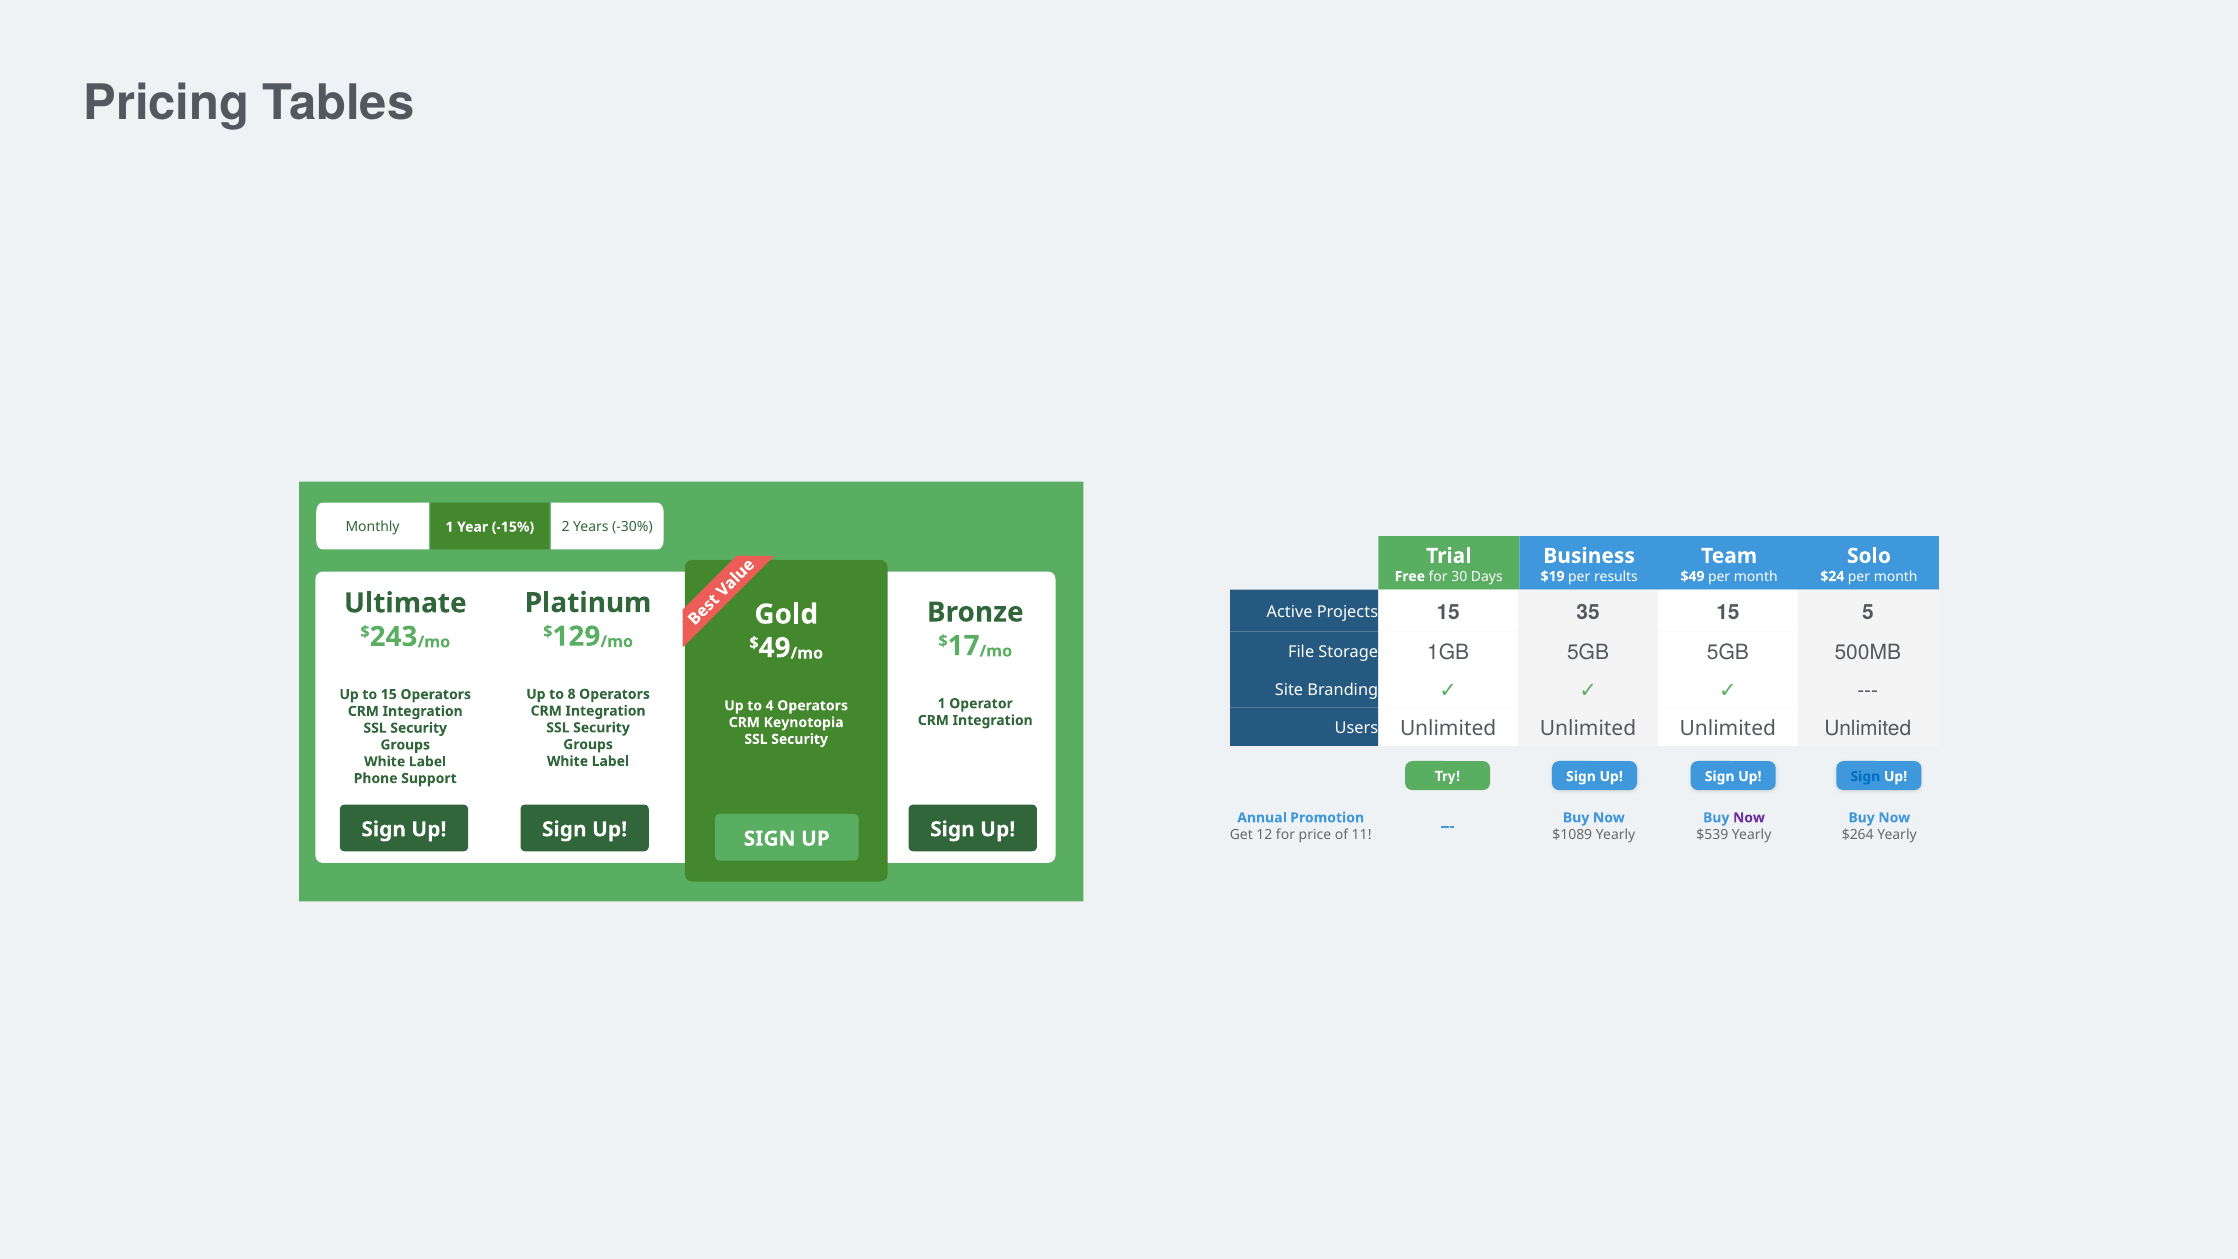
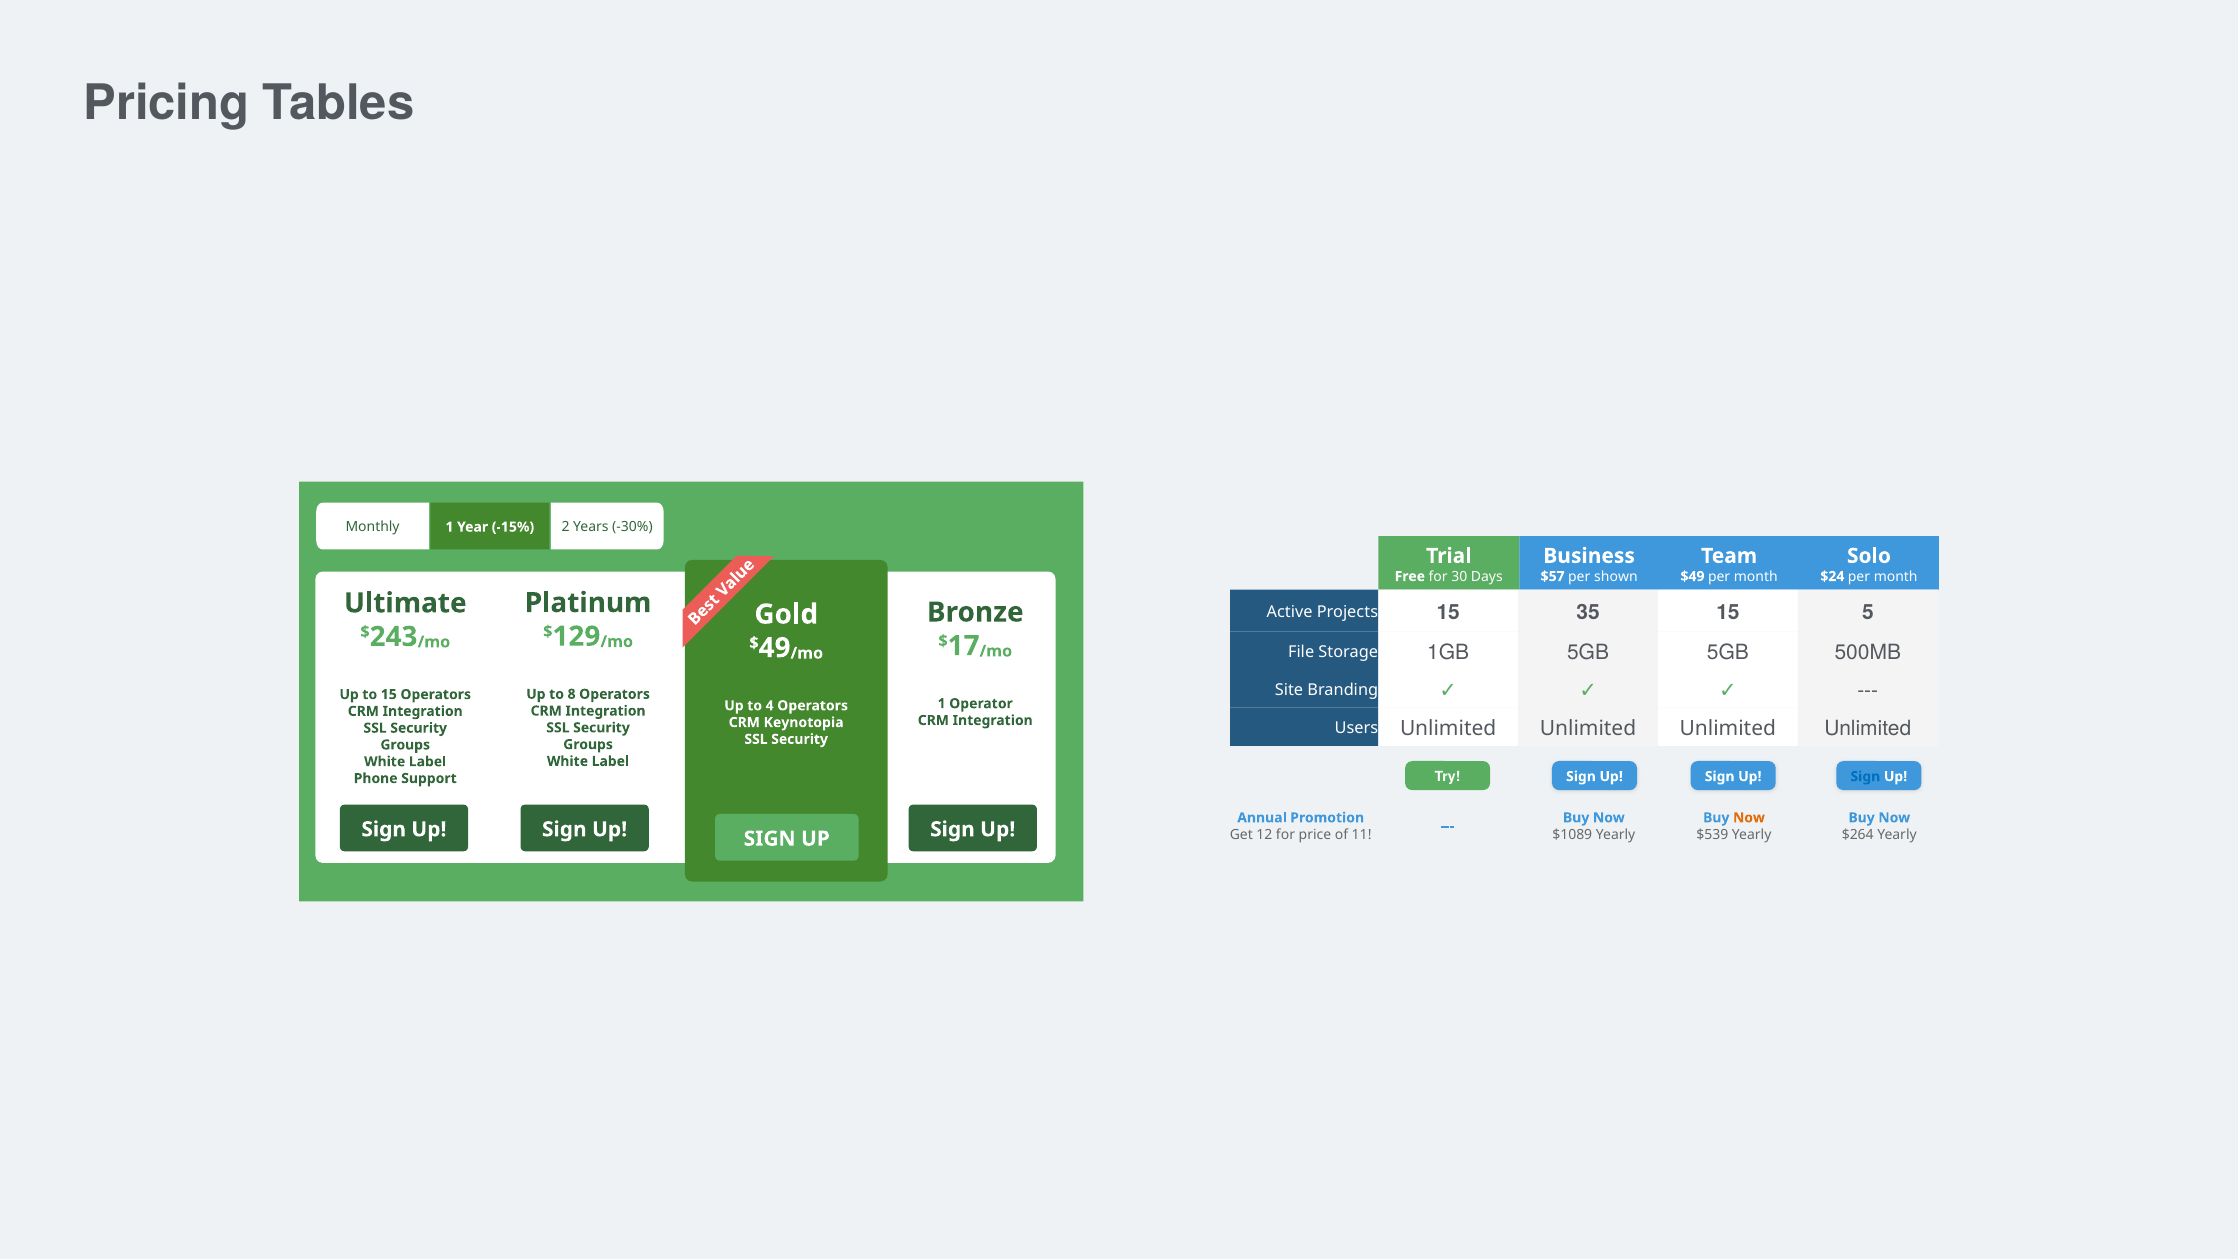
$19: $19 -> $57
results: results -> shown
Now at (1749, 818) colour: purple -> orange
